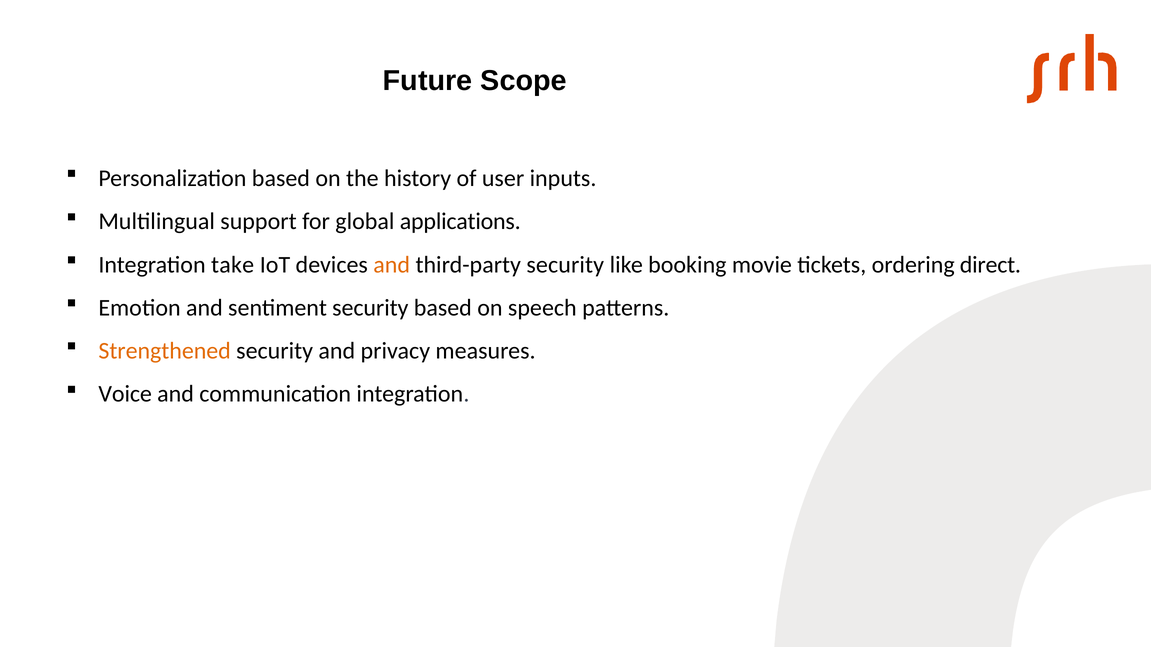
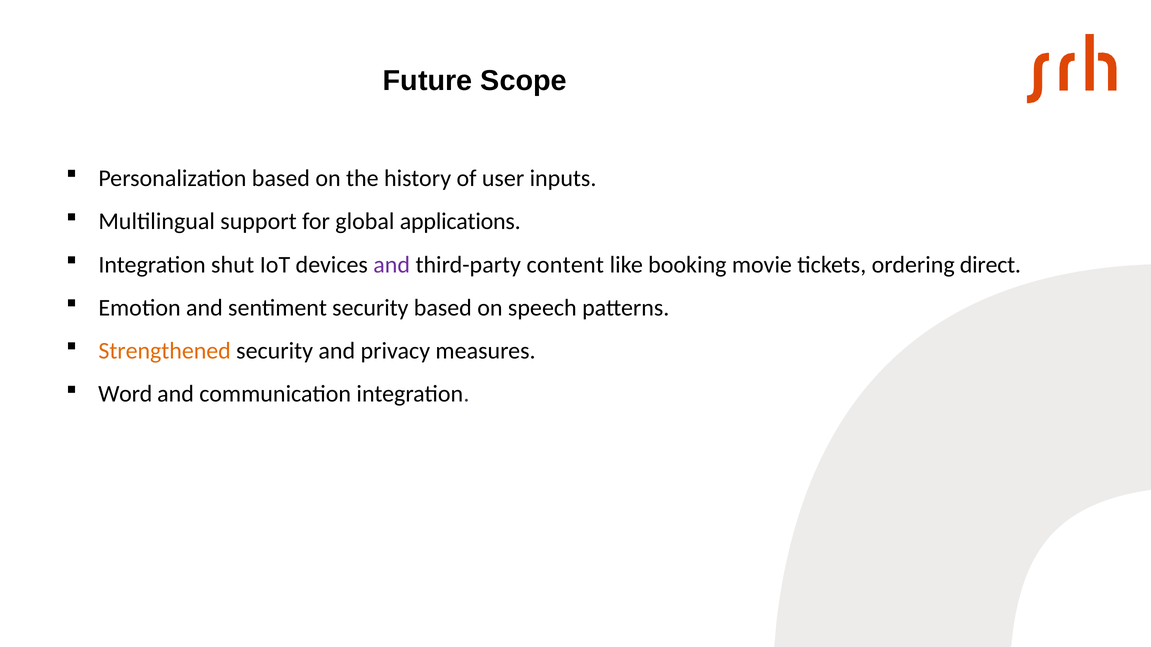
take: take -> shut
and at (392, 265) colour: orange -> purple
third-party security: security -> content
Voice: Voice -> Word
